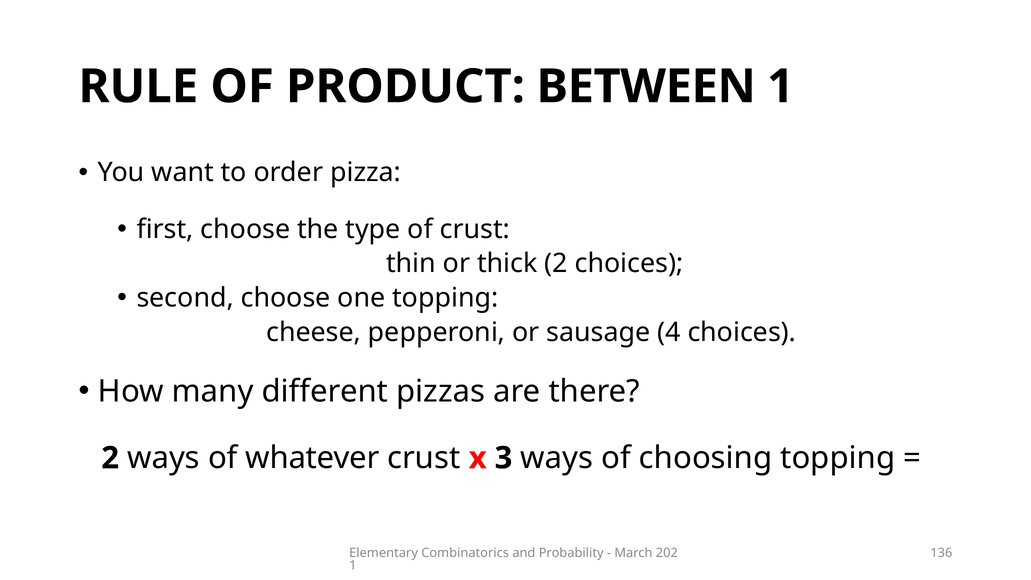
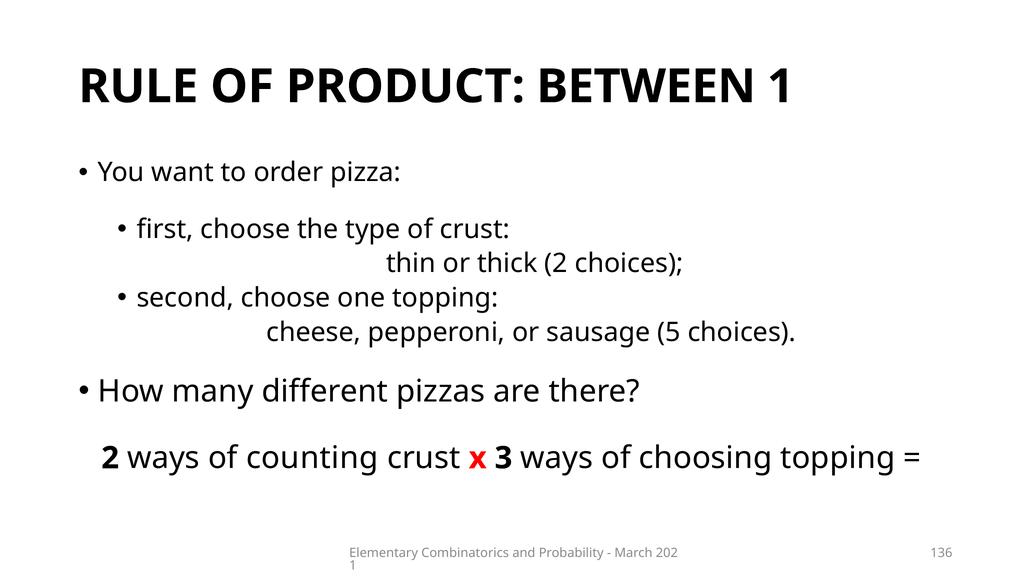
4: 4 -> 5
whatever: whatever -> counting
